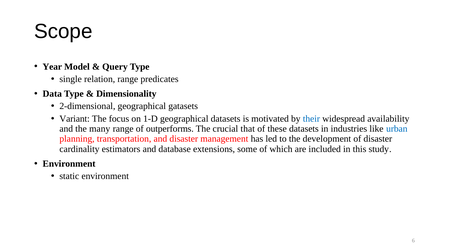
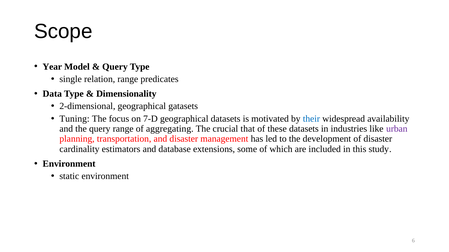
Variant: Variant -> Tuning
1-D: 1-D -> 7-D
the many: many -> query
outperforms: outperforms -> aggregating
urban colour: blue -> purple
